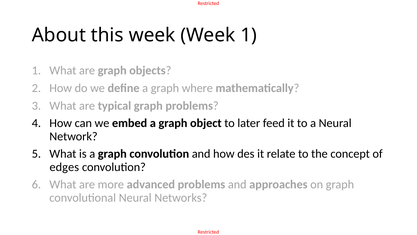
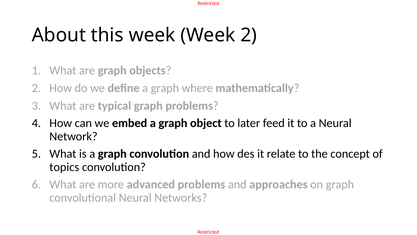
Week 1: 1 -> 2
edges: edges -> topics
